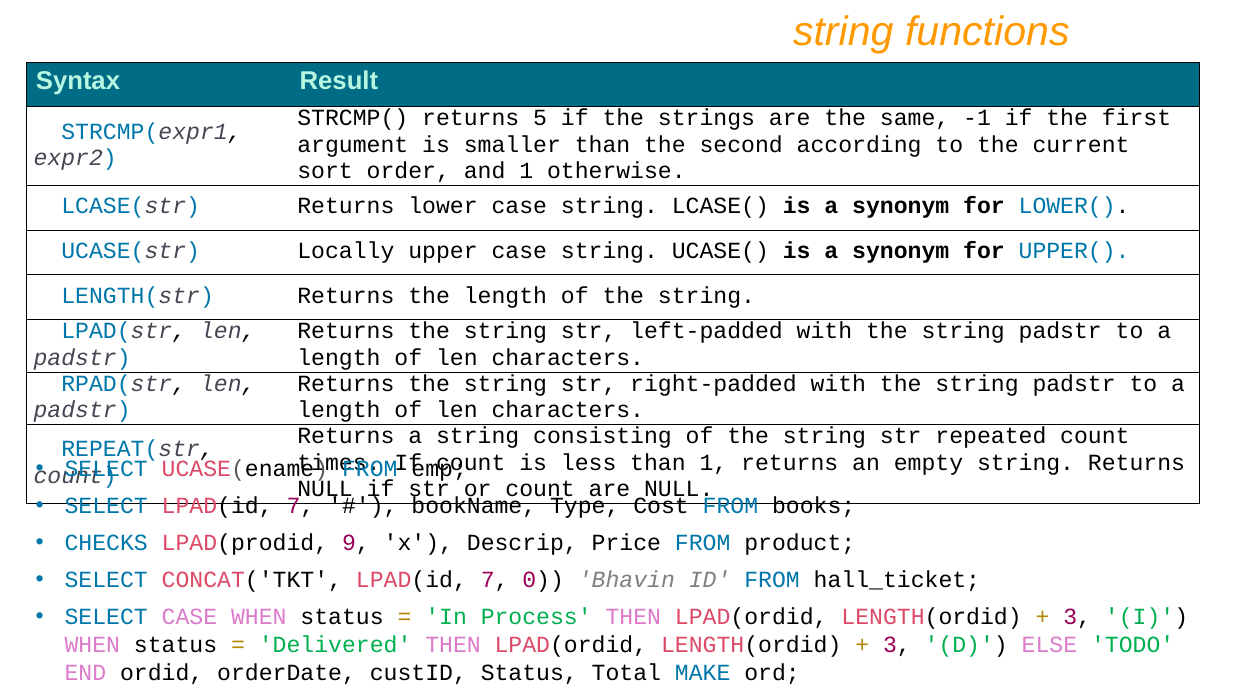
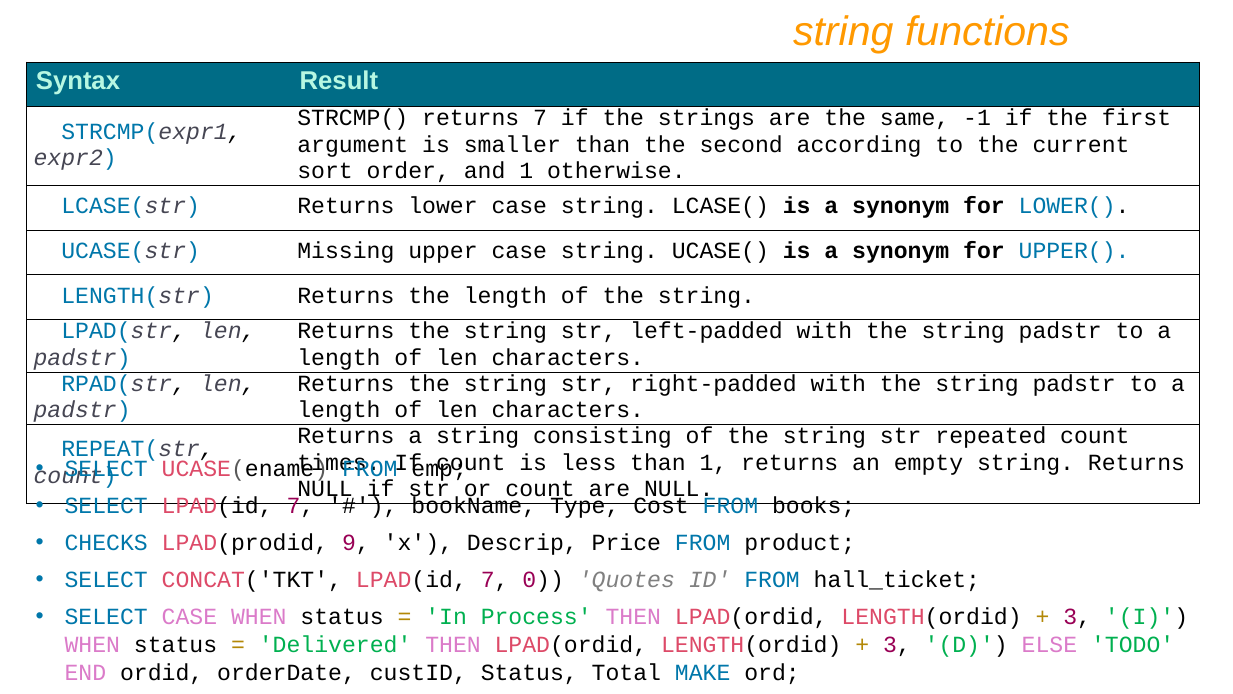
returns 5: 5 -> 7
Locally: Locally -> Missing
Bhavin: Bhavin -> Quotes
